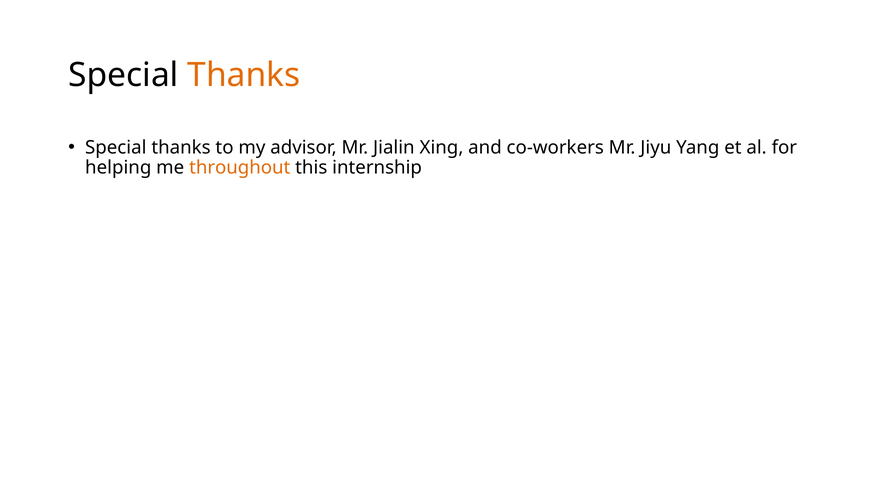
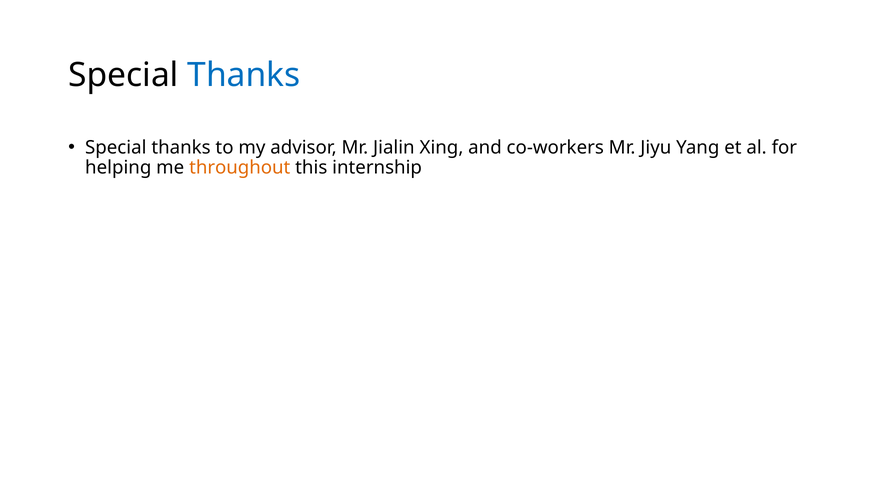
Thanks at (244, 75) colour: orange -> blue
